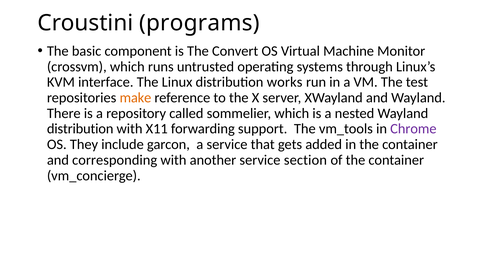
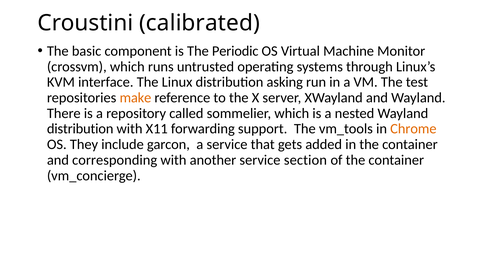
programs: programs -> calibrated
Convert: Convert -> Periodic
works: works -> asking
Chrome colour: purple -> orange
